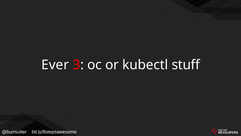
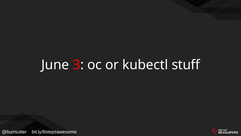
Ever: Ever -> June
